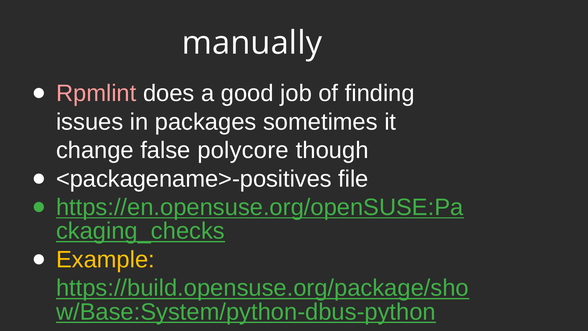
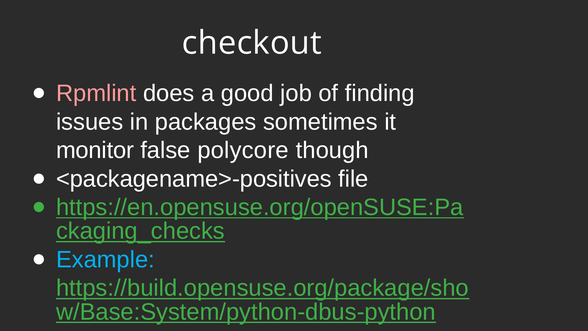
manually: manually -> checkout
change: change -> monitor
Example colour: yellow -> light blue
